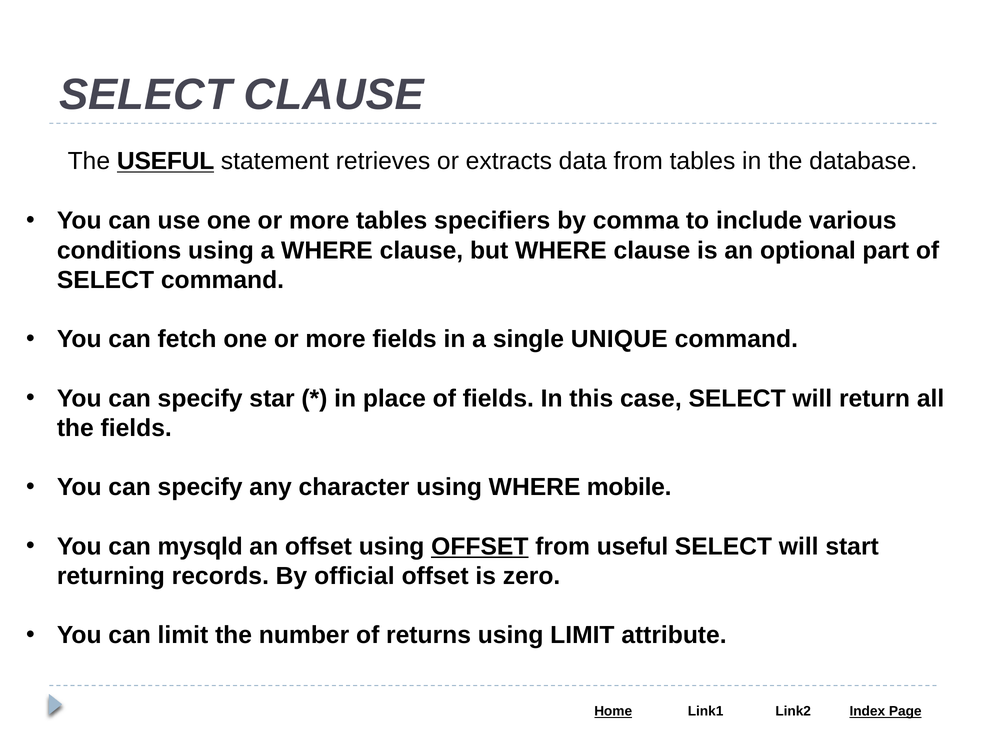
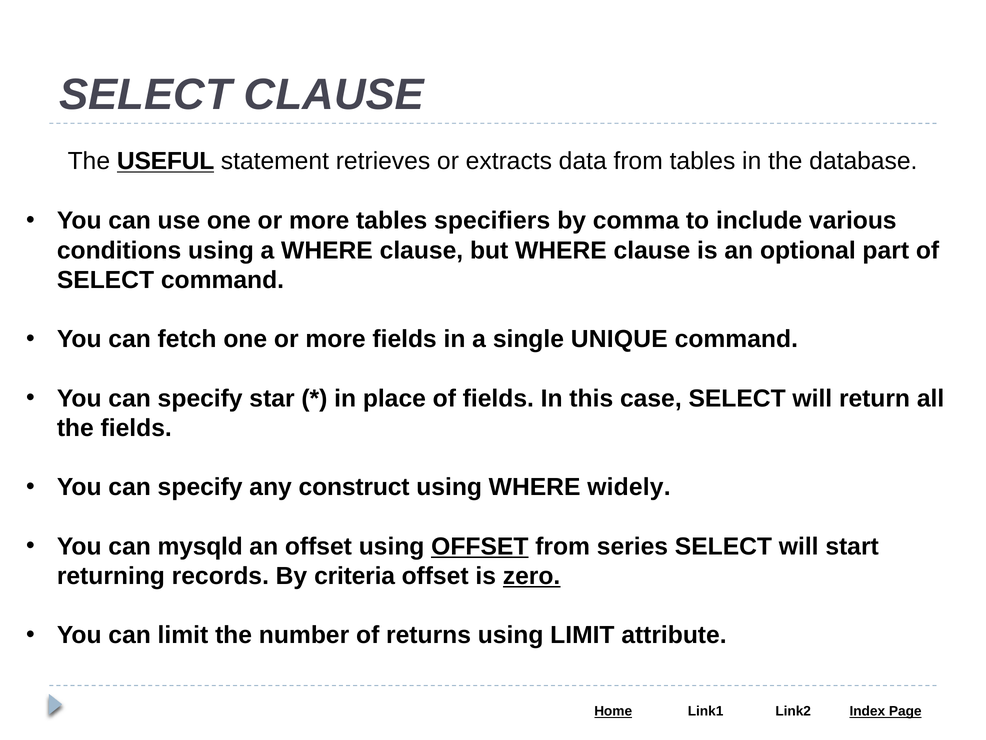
character: character -> construct
mobile: mobile -> widely
from useful: useful -> series
official: official -> criteria
zero underline: none -> present
